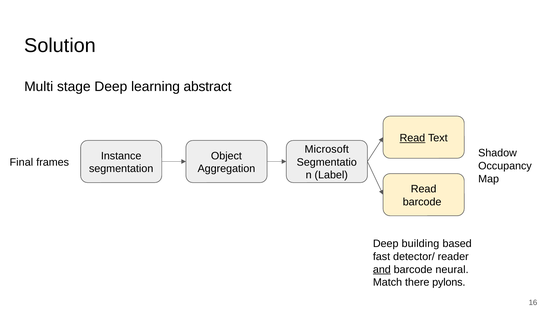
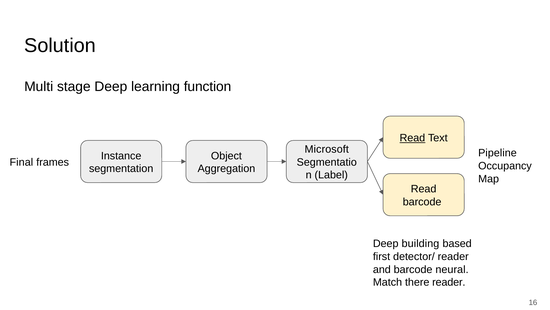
abstract: abstract -> function
Shadow: Shadow -> Pipeline
fast: fast -> first
and underline: present -> none
there pylons: pylons -> reader
